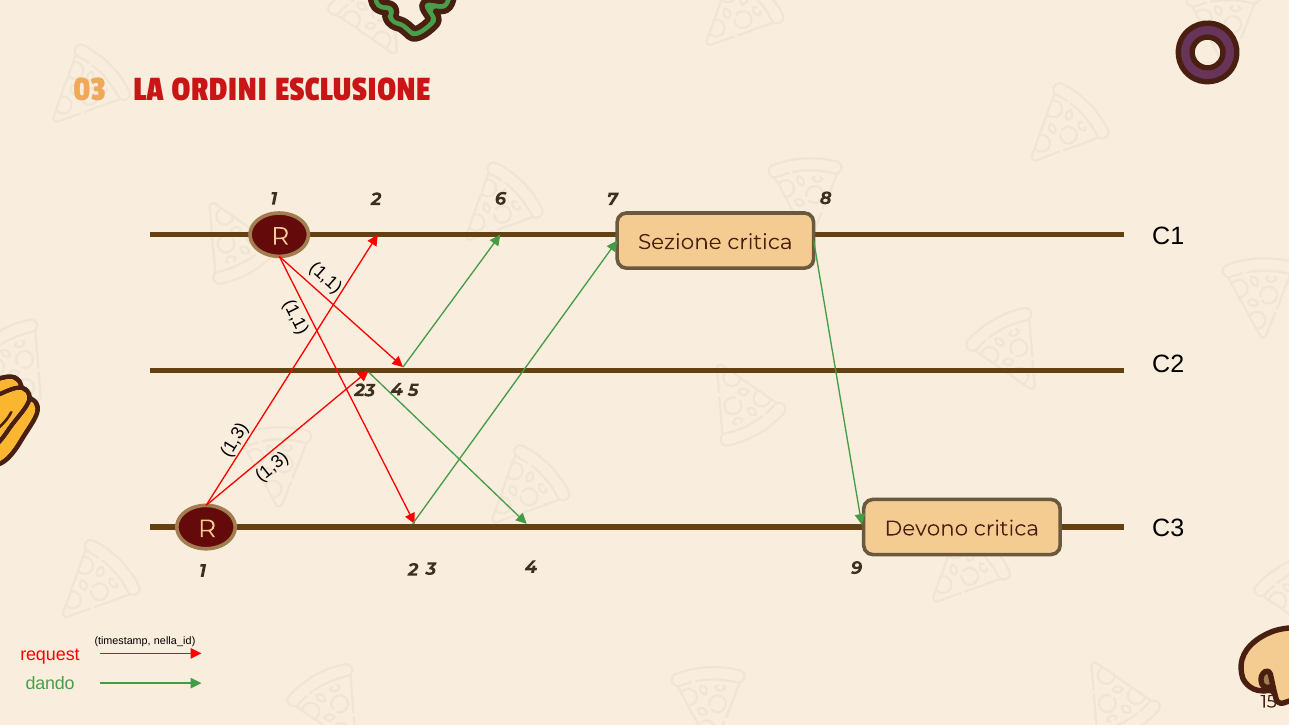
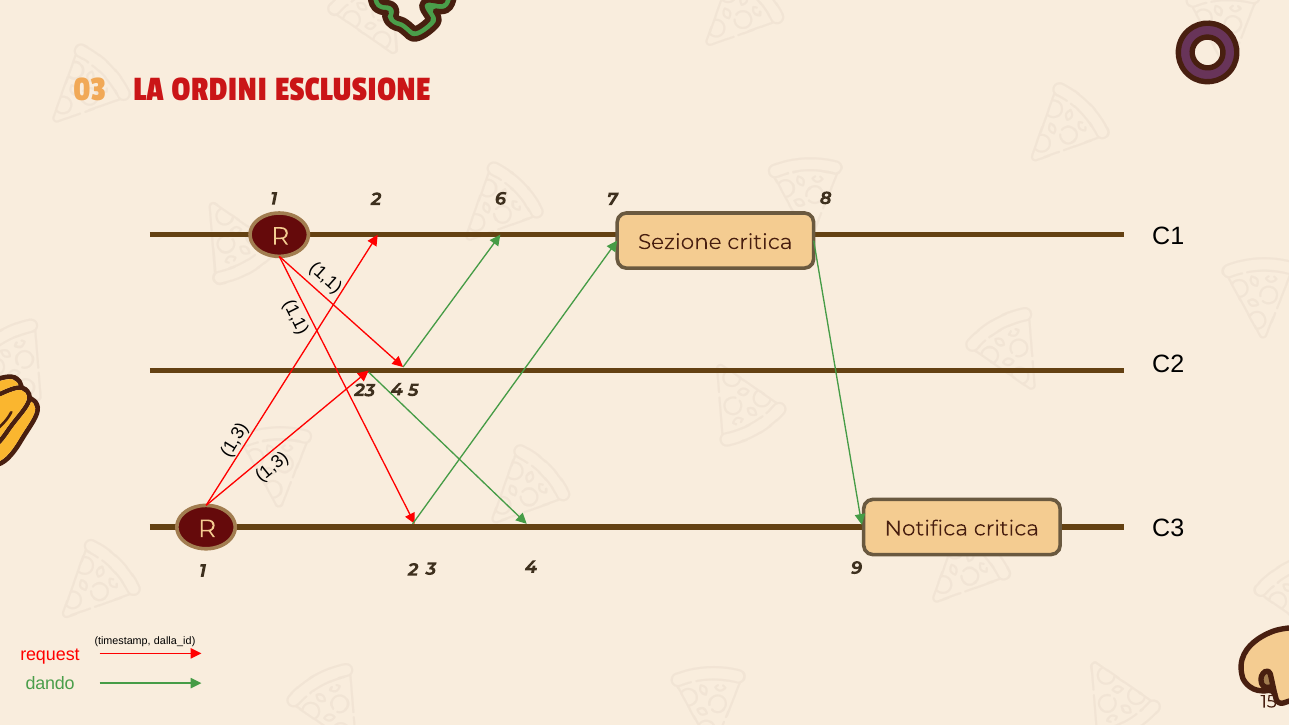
Devono: Devono -> Notifica
nella_id: nella_id -> dalla_id
